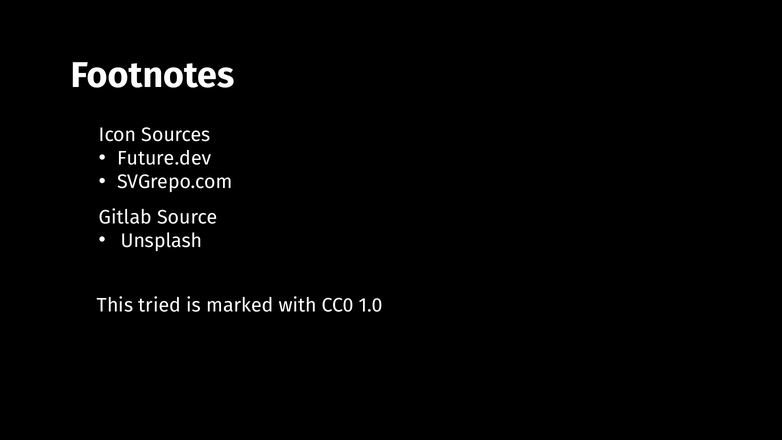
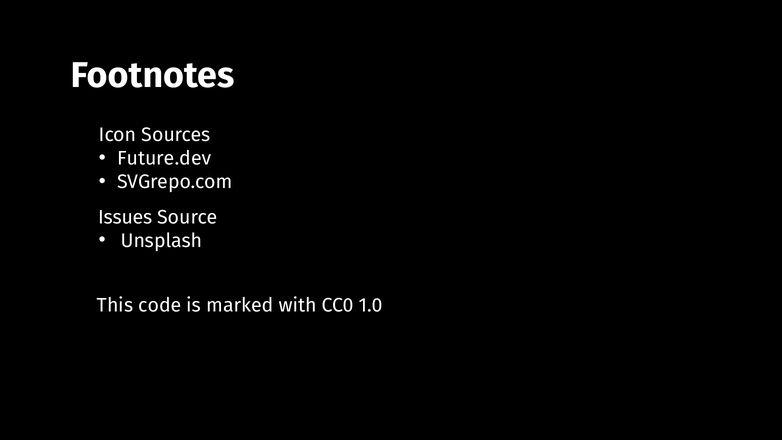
Gitlab: Gitlab -> Issues
tried: tried -> code
